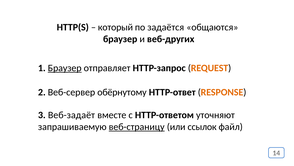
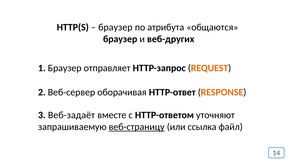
который at (115, 27): который -> браузер
задаётся: задаётся -> атрибута
Браузер at (65, 68) underline: present -> none
обёрнутому: обёрнутому -> оборачивая
ссылок: ссылок -> ссылка
